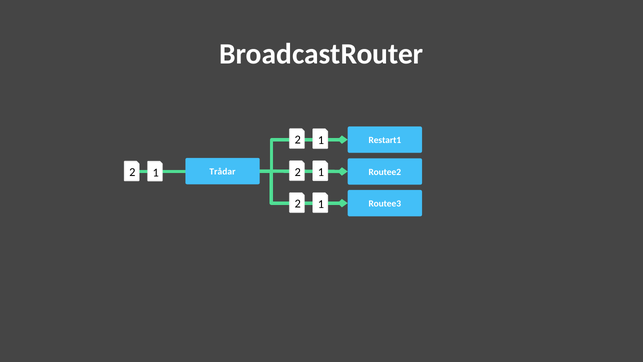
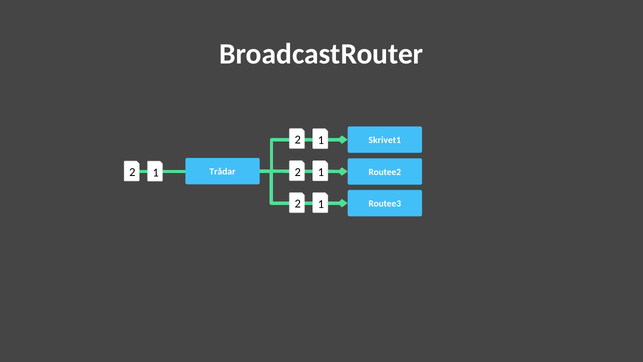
Restart1: Restart1 -> Skrivet1
